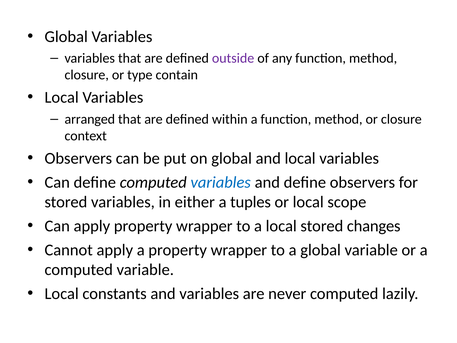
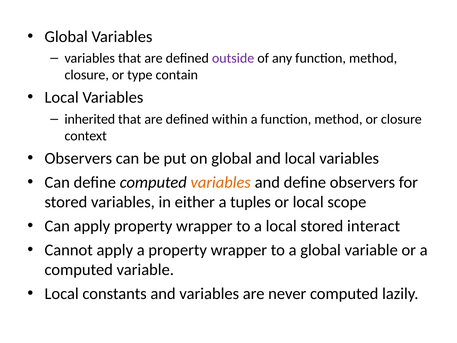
arranged: arranged -> inherited
variables at (221, 182) colour: blue -> orange
changes: changes -> interact
